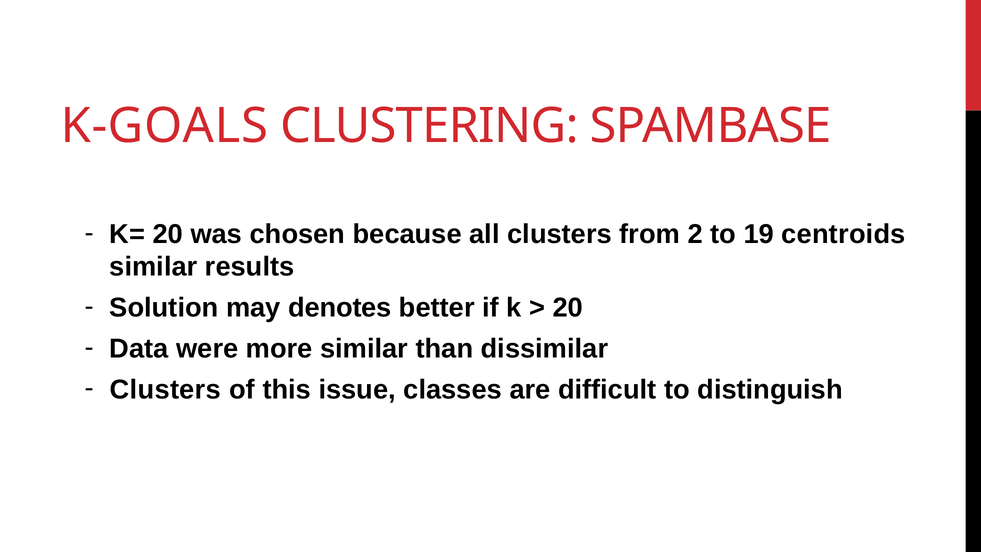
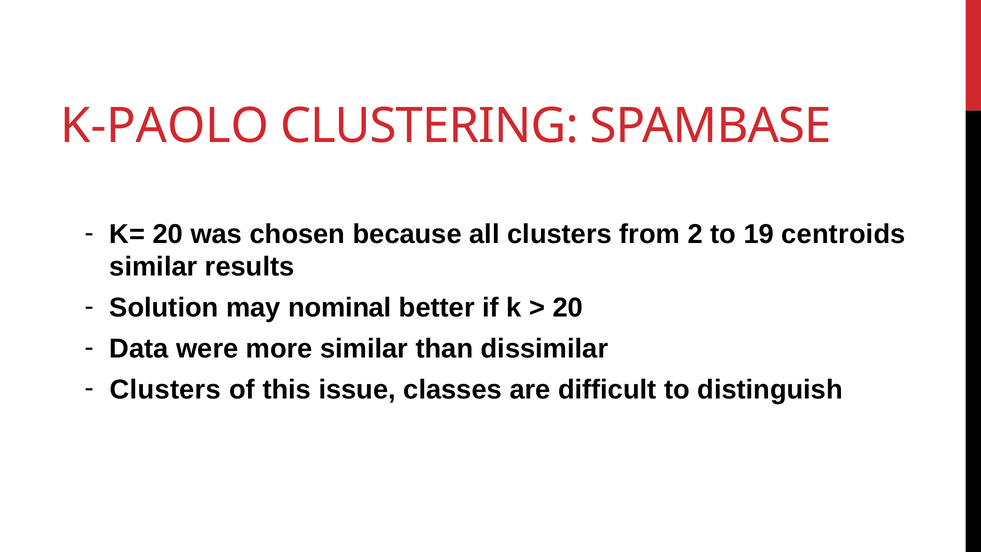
K-GOALS: K-GOALS -> K-PAOLO
denotes: denotes -> nominal
